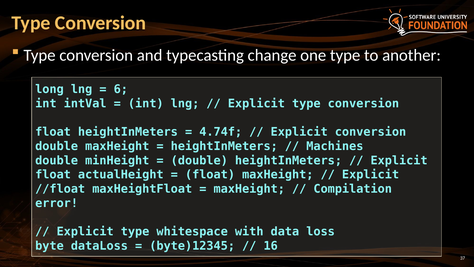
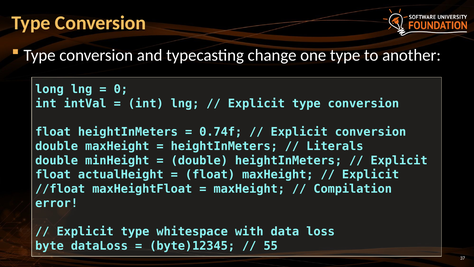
6: 6 -> 0
4.74f: 4.74f -> 0.74f
Machines: Machines -> Literals
16: 16 -> 55
